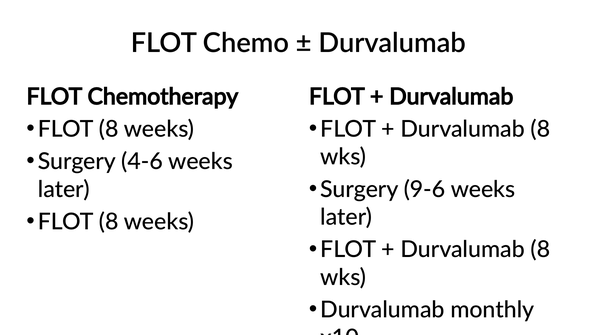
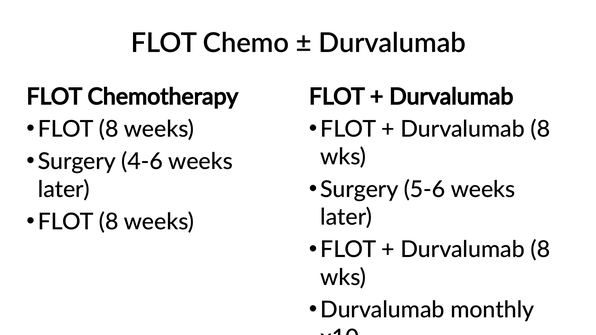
9-6: 9-6 -> 5-6
